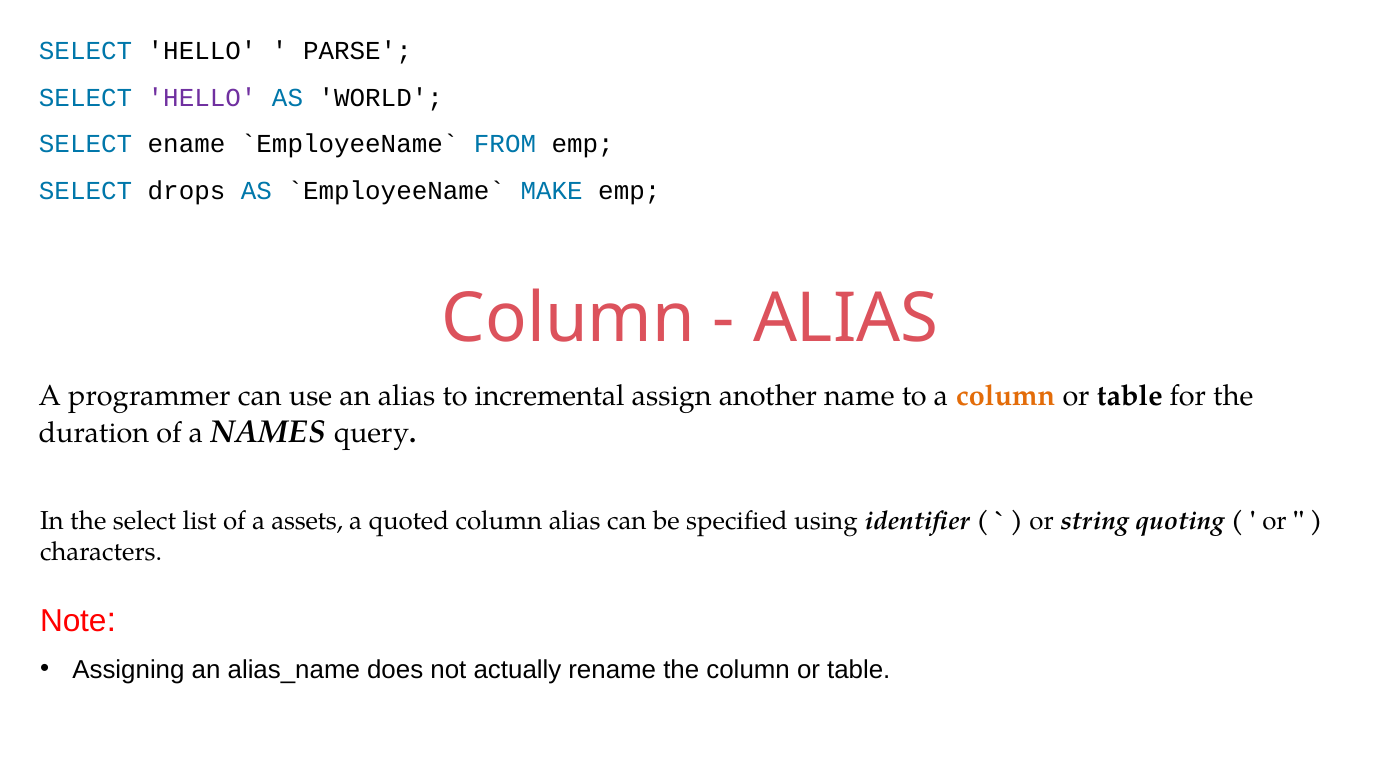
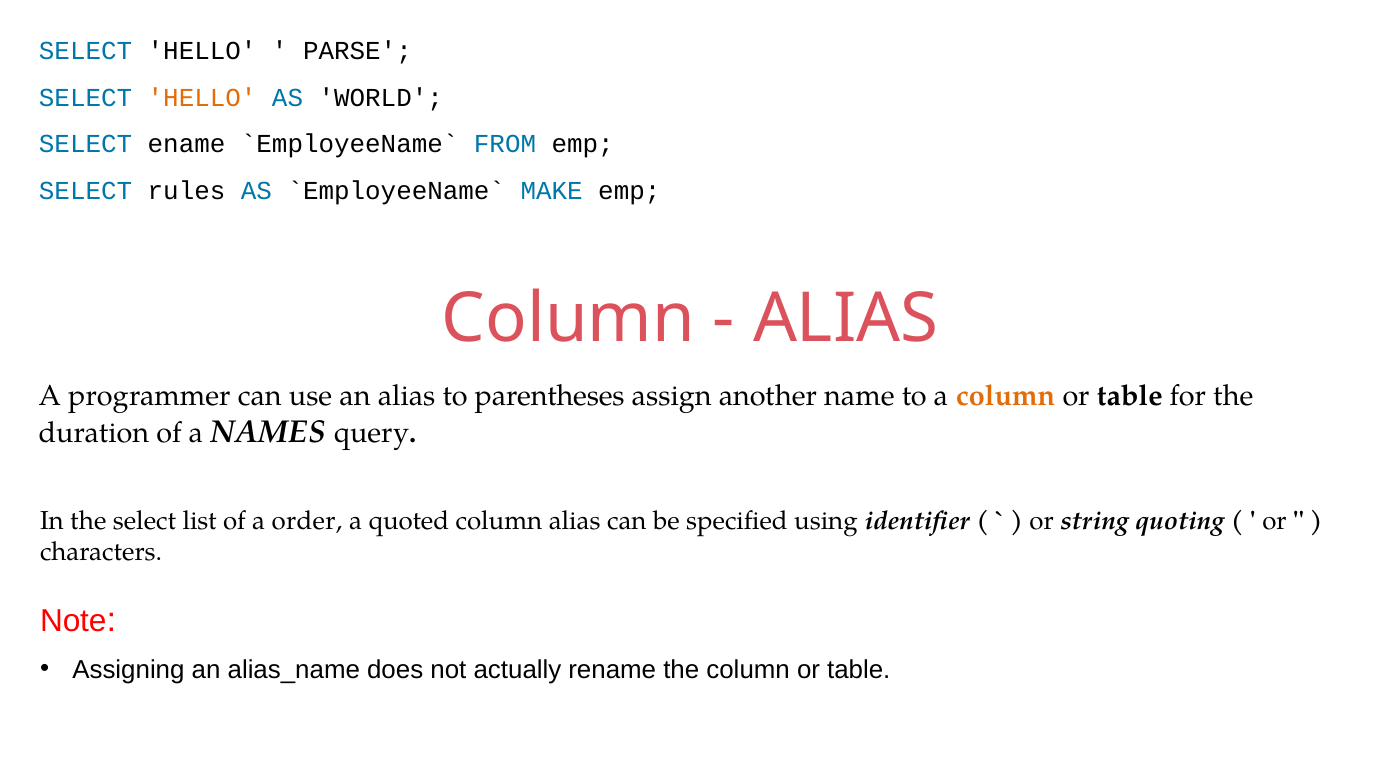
HELLO at (202, 98) colour: purple -> orange
drops: drops -> rules
incremental: incremental -> parentheses
assets: assets -> order
